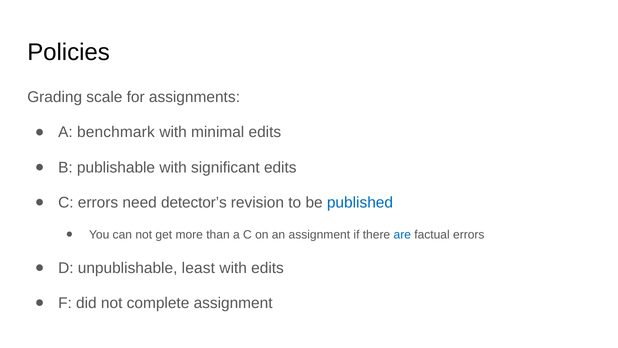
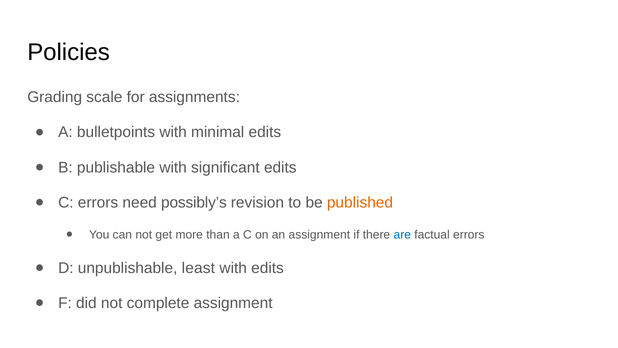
benchmark: benchmark -> bulletpoints
detector’s: detector’s -> possibly’s
published colour: blue -> orange
